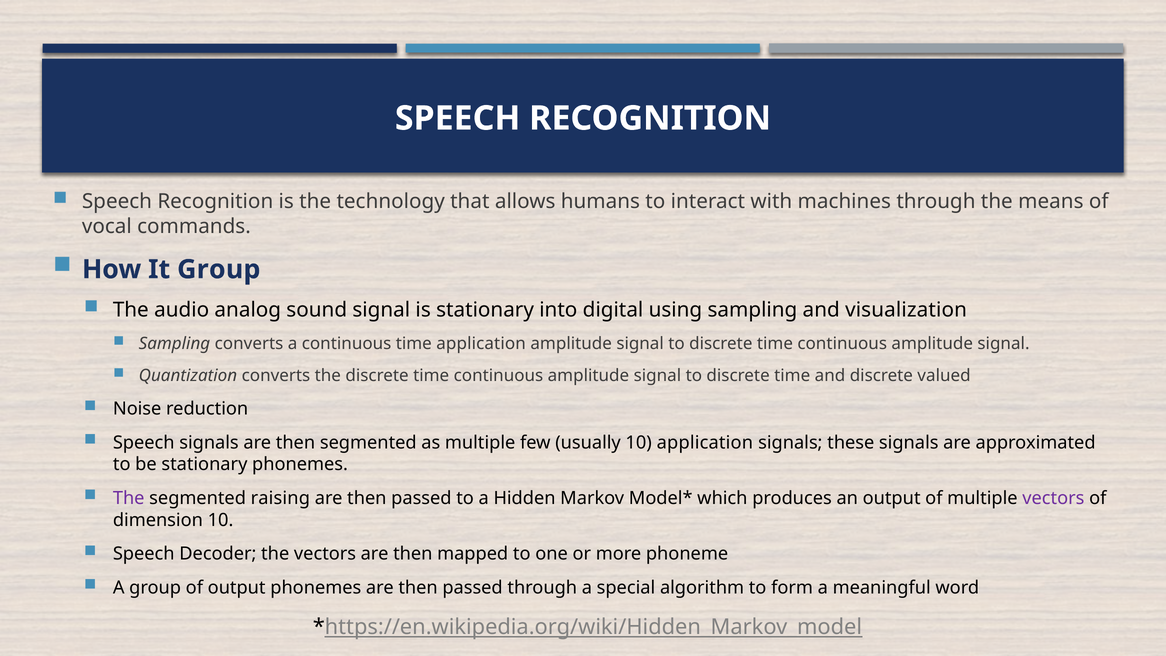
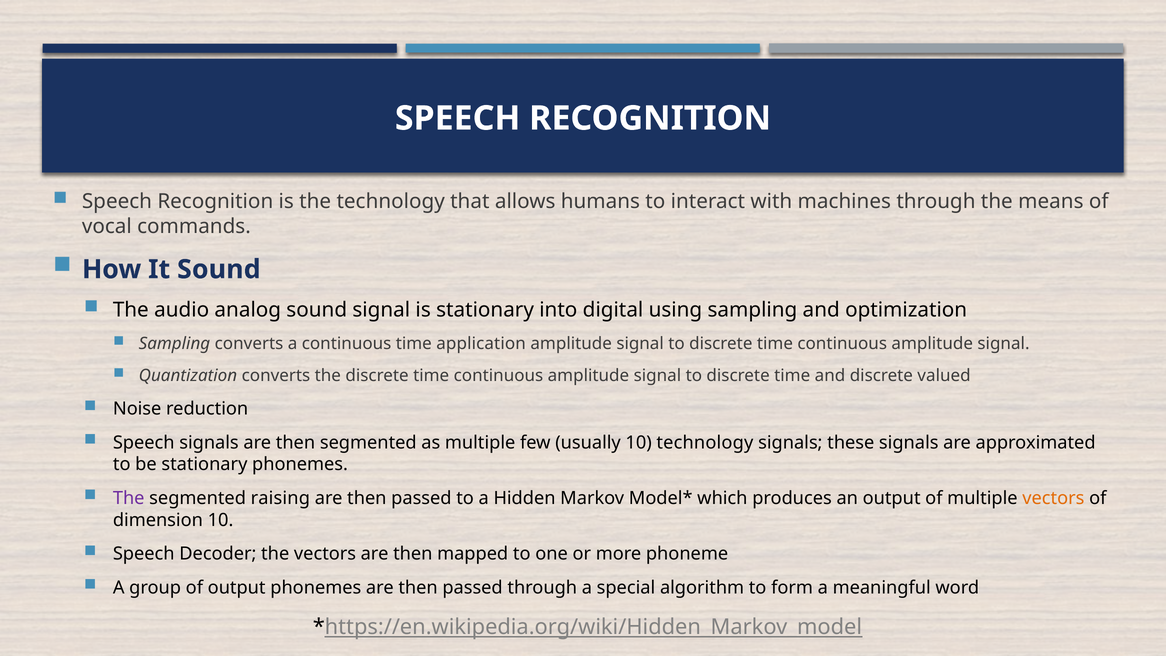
It Group: Group -> Sound
visualization: visualization -> optimization
10 application: application -> technology
vectors at (1053, 498) colour: purple -> orange
